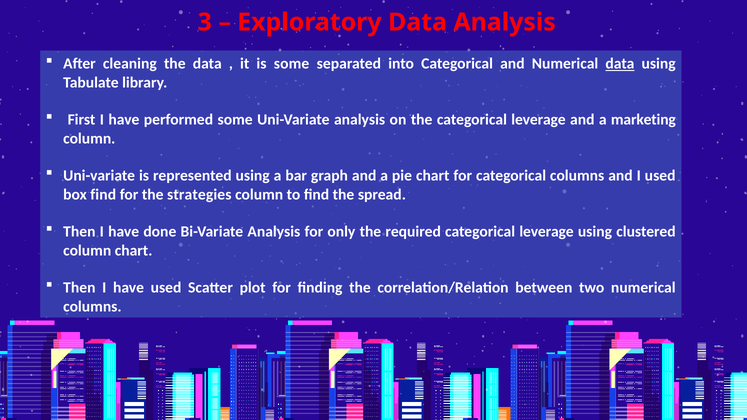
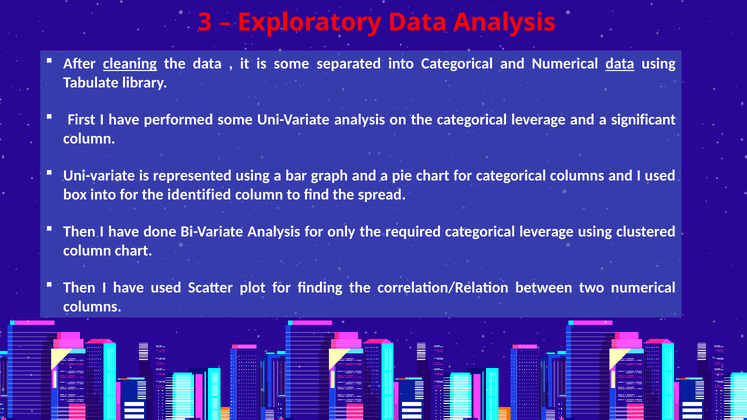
cleaning underline: none -> present
marketing: marketing -> significant
box find: find -> into
strategies: strategies -> identified
